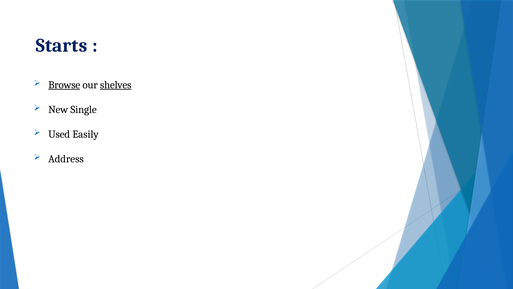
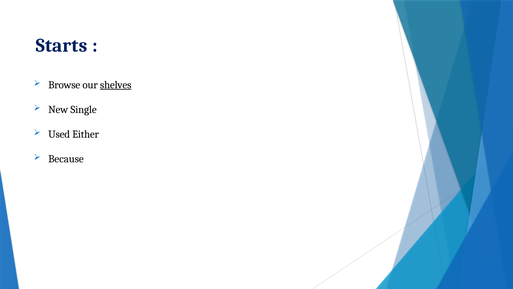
Browse underline: present -> none
Easily: Easily -> Either
Address: Address -> Because
